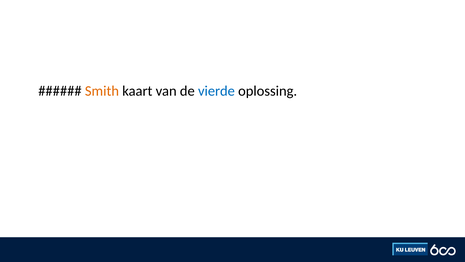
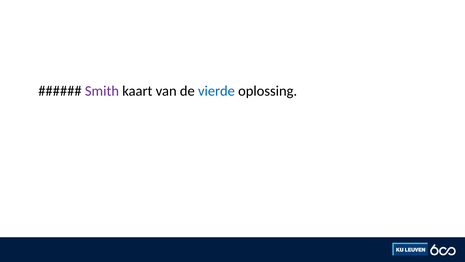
Smith colour: orange -> purple
